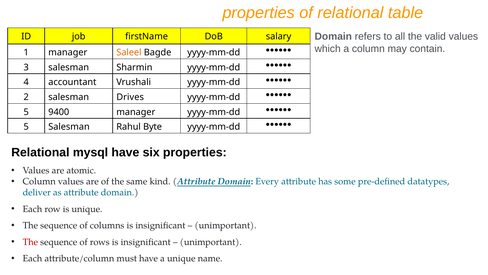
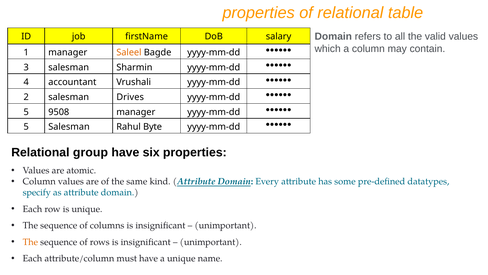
9400: 9400 -> 9508
mysql: mysql -> group
deliver: deliver -> specify
The at (30, 242) colour: red -> orange
